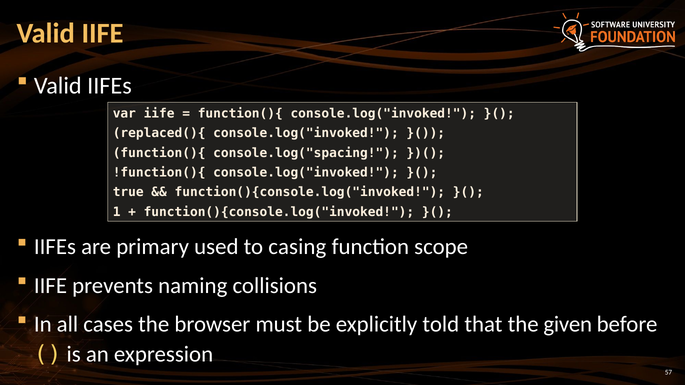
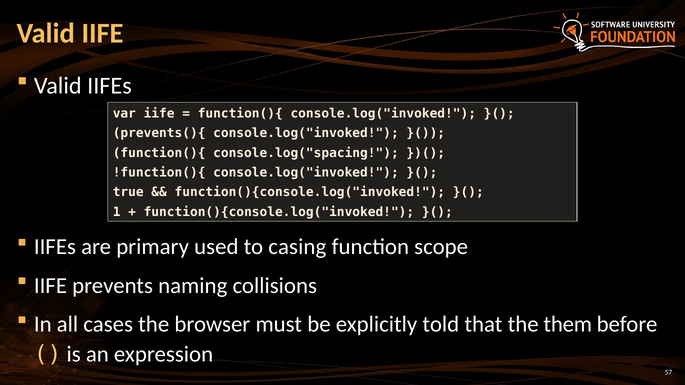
replaced(){: replaced(){ -> prevents(){
given: given -> them
